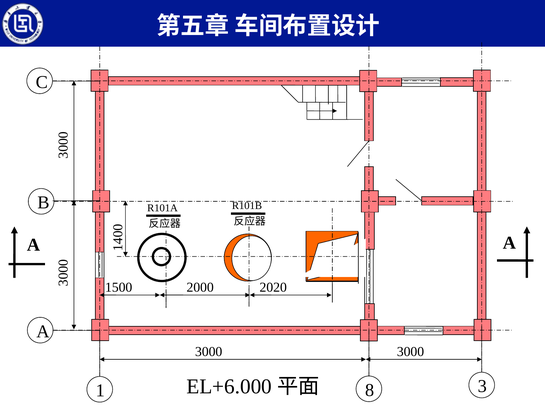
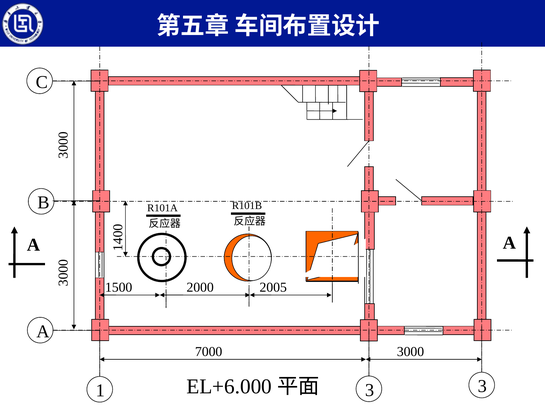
2020: 2020 -> 2005
3000 at (209, 352): 3000 -> 7000
1 8: 8 -> 3
